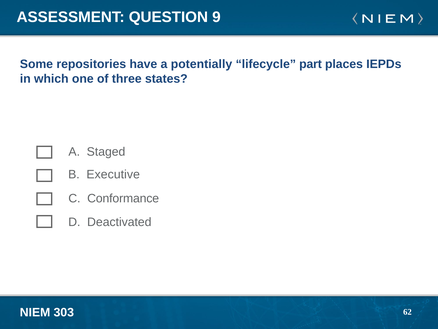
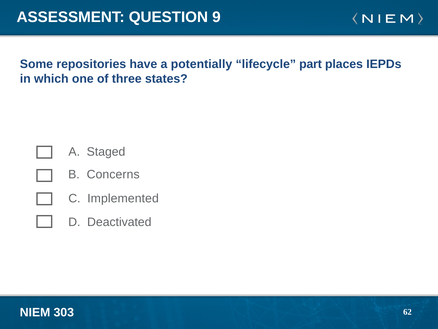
Executive: Executive -> Concerns
Conformance: Conformance -> Implemented
